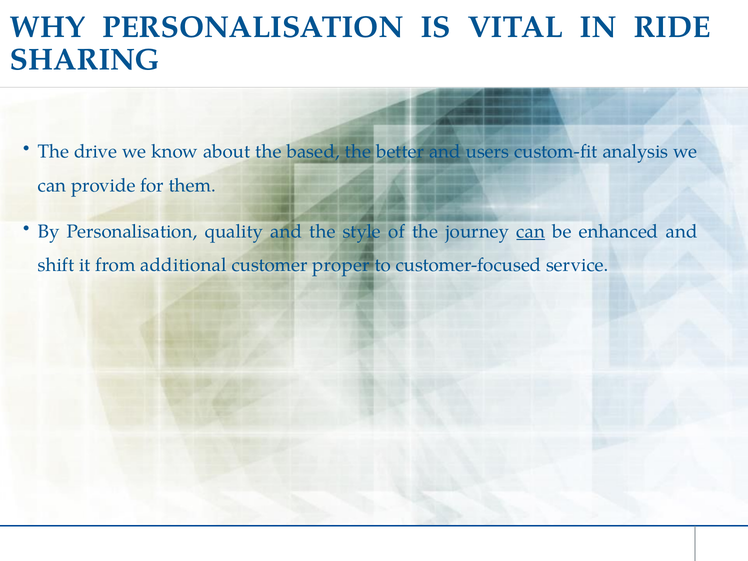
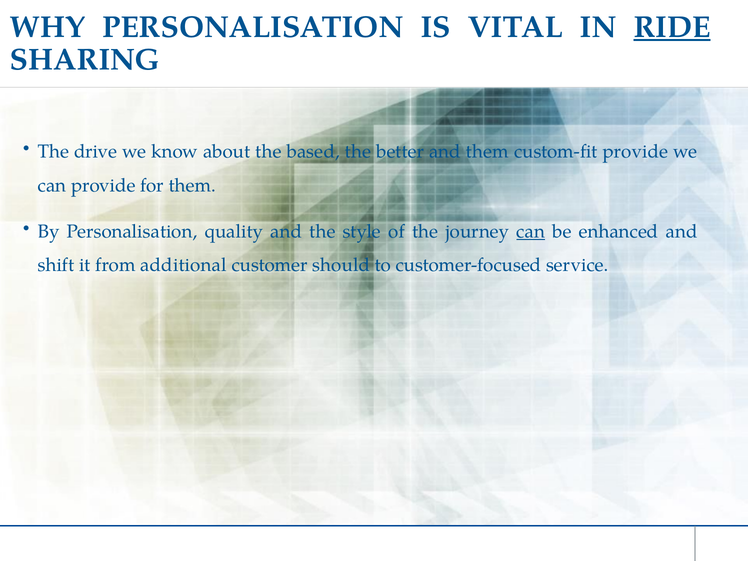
RIDE underline: none -> present
and users: users -> them
custom-fit analysis: analysis -> provide
proper: proper -> should
